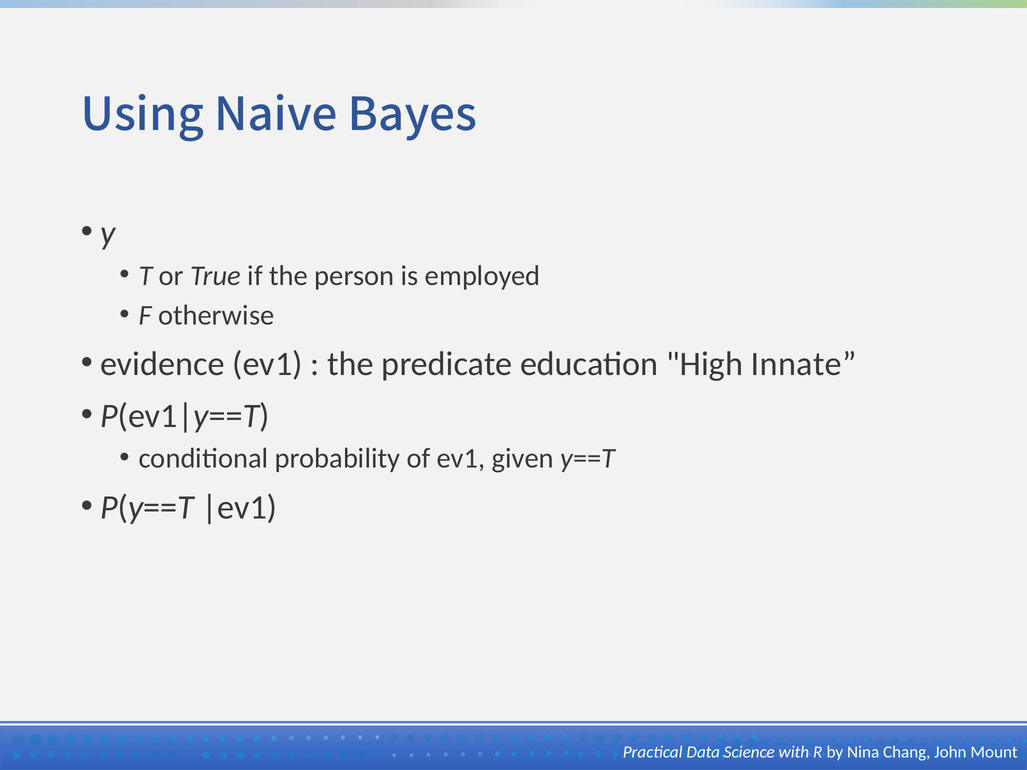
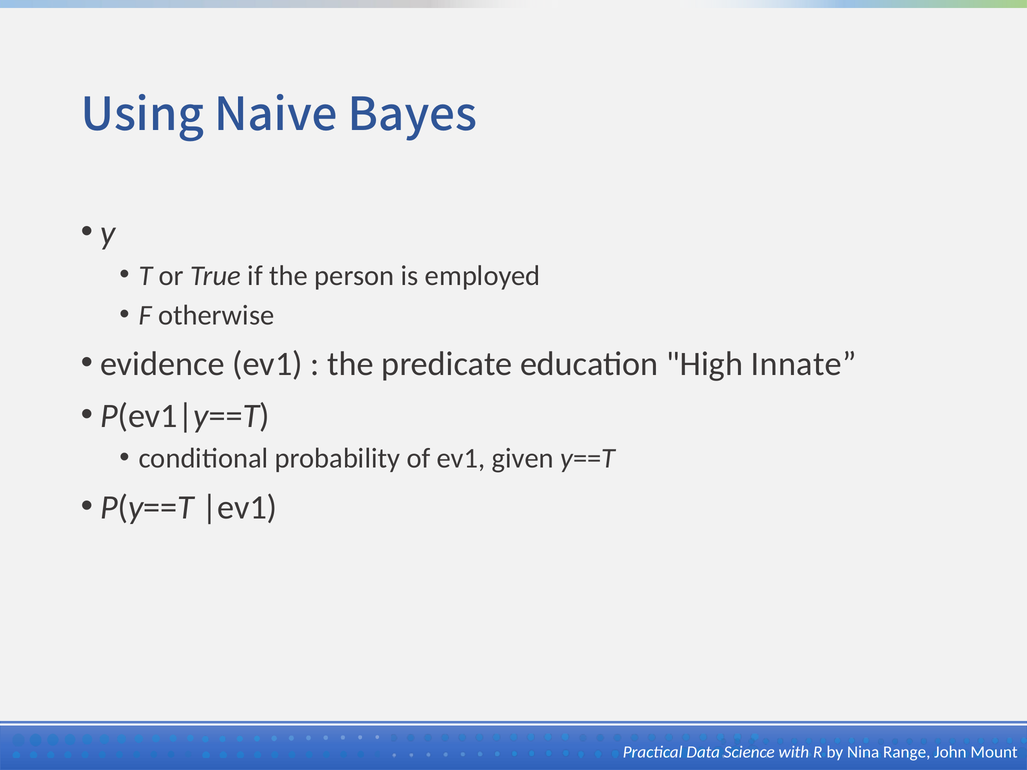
Chang: Chang -> Range
